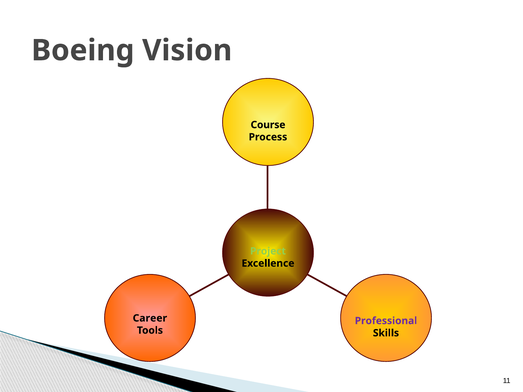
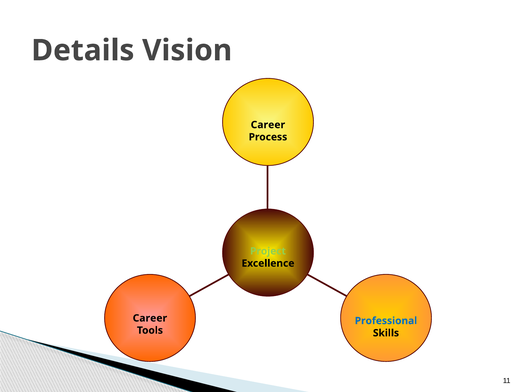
Boeing: Boeing -> Details
Course at (268, 125): Course -> Career
Professional colour: purple -> blue
